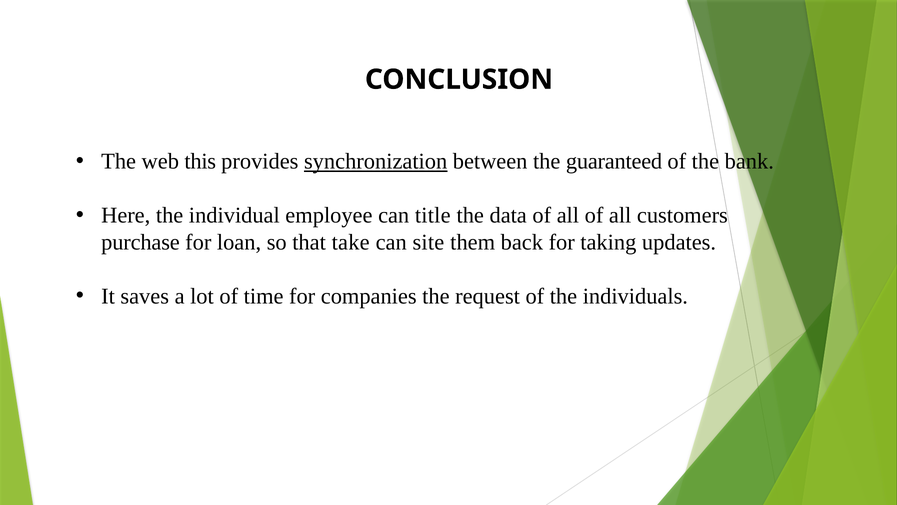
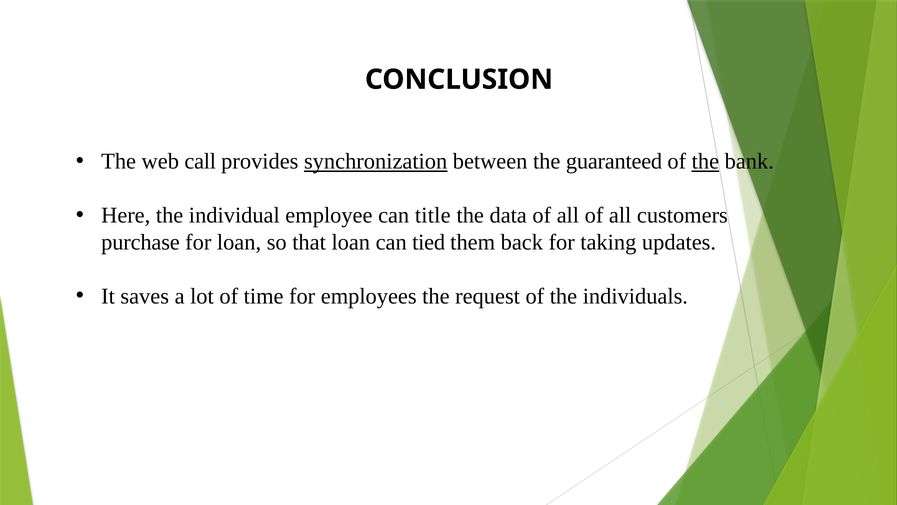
this: this -> call
the at (705, 161) underline: none -> present
that take: take -> loan
site: site -> tied
companies: companies -> employees
